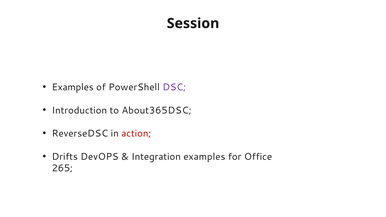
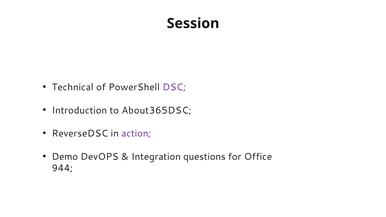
Examples at (73, 87): Examples -> Technical
action colour: red -> purple
Drifts: Drifts -> Demo
Integration examples: examples -> questions
265: 265 -> 944
